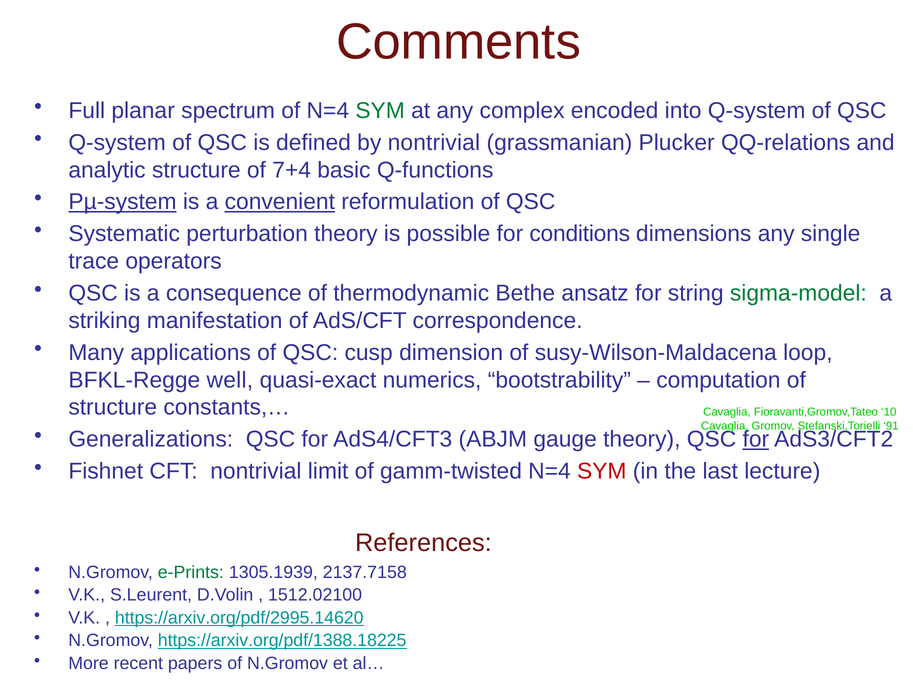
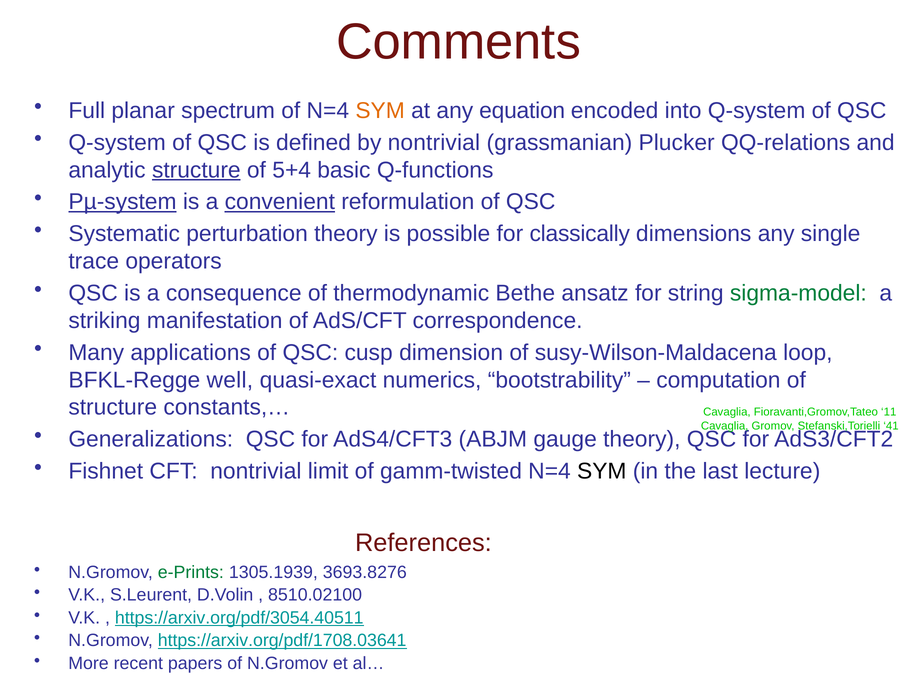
SYM at (380, 111) colour: green -> orange
complex: complex -> equation
structure at (196, 170) underline: none -> present
7+4: 7+4 -> 5+4
conditions: conditions -> classically
10: 10 -> 11
91: 91 -> 41
for at (756, 439) underline: present -> none
SYM at (602, 471) colour: red -> black
2137.7158: 2137.7158 -> 3693.8276
1512.02100: 1512.02100 -> 8510.02100
https://arxiv.org/pdf/2995.14620: https://arxiv.org/pdf/2995.14620 -> https://arxiv.org/pdf/3054.40511
https://arxiv.org/pdf/1388.18225: https://arxiv.org/pdf/1388.18225 -> https://arxiv.org/pdf/1708.03641
